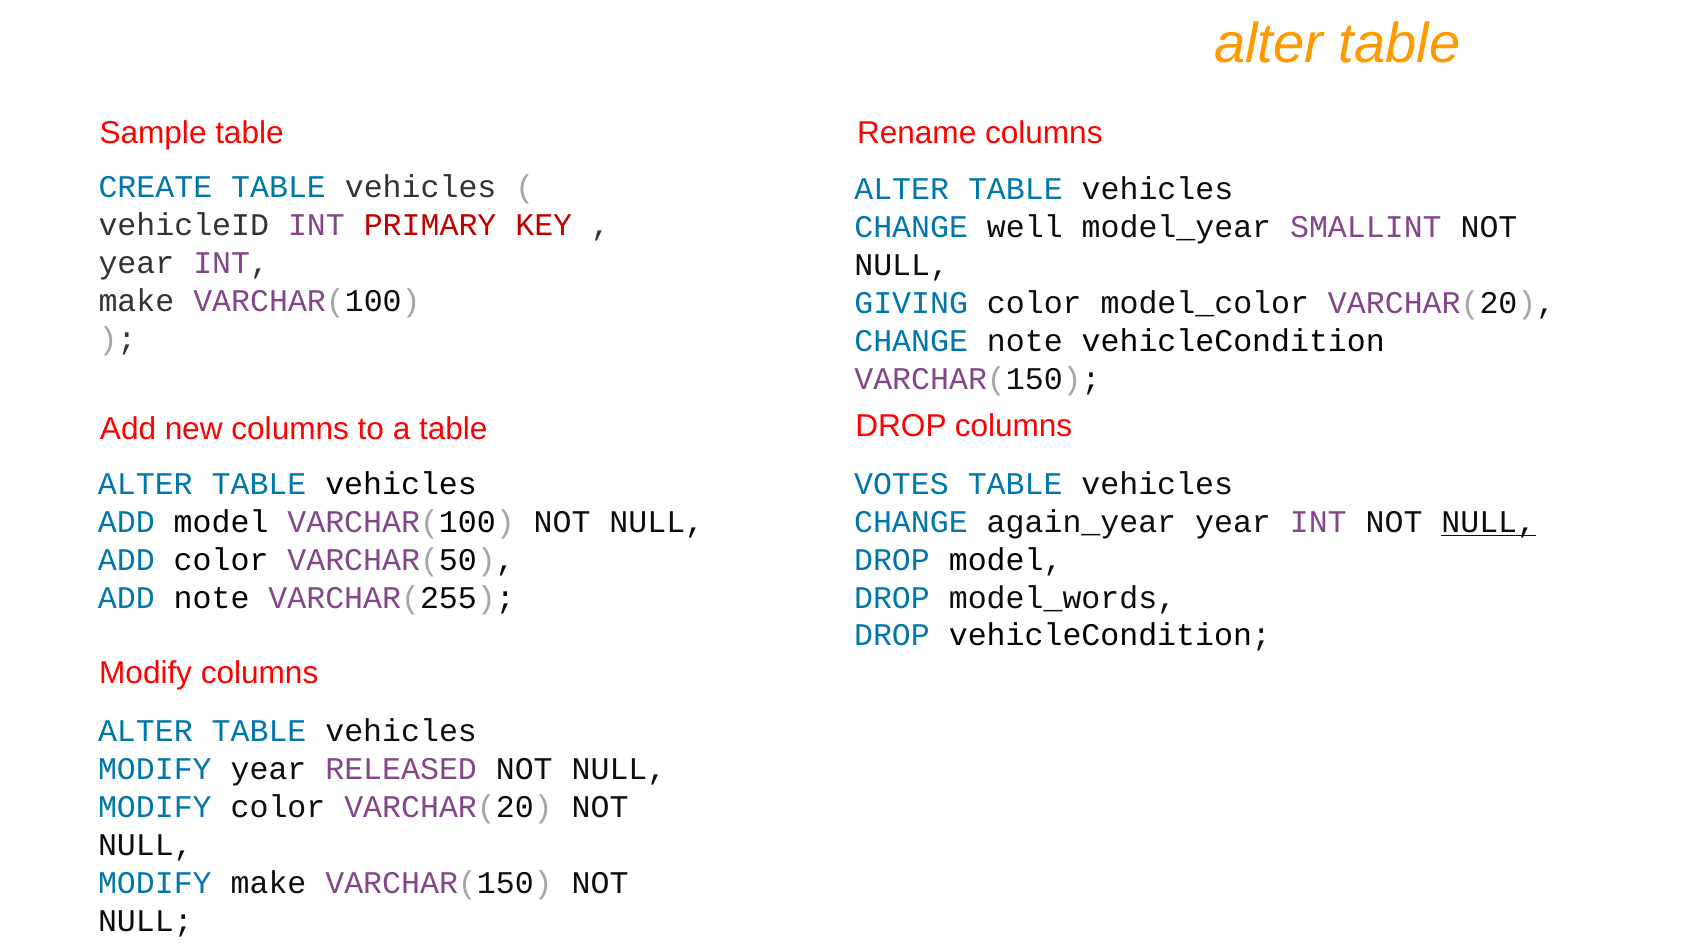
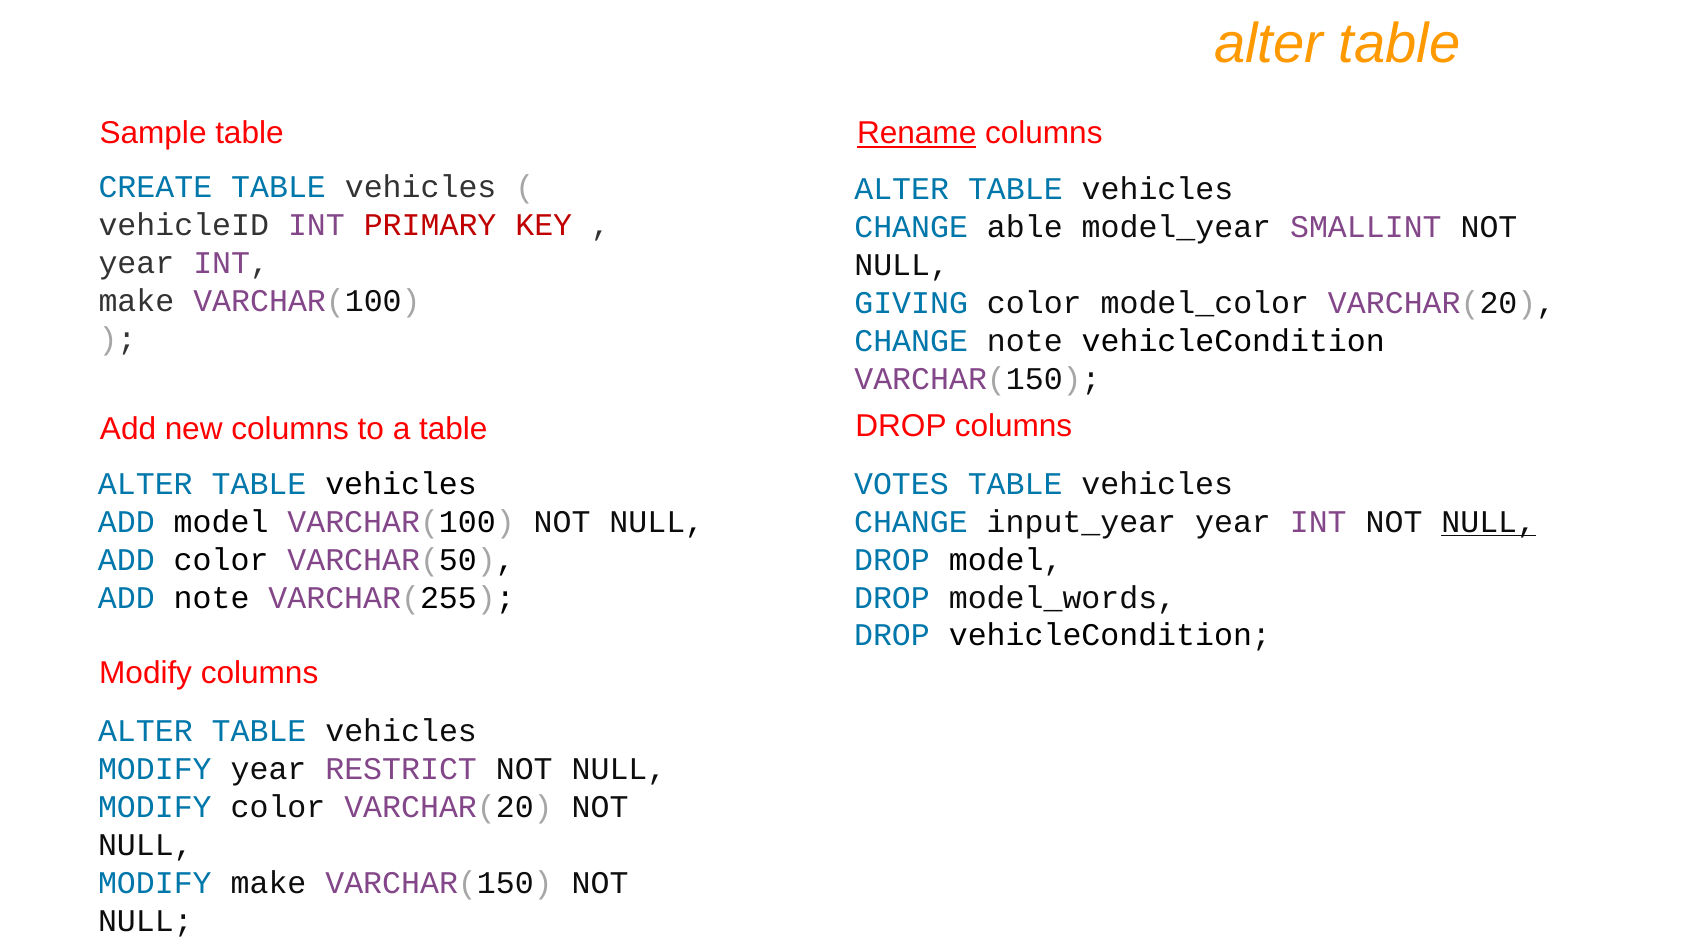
Rename underline: none -> present
well: well -> able
again_year: again_year -> input_year
RELEASED: RELEASED -> RESTRICT
